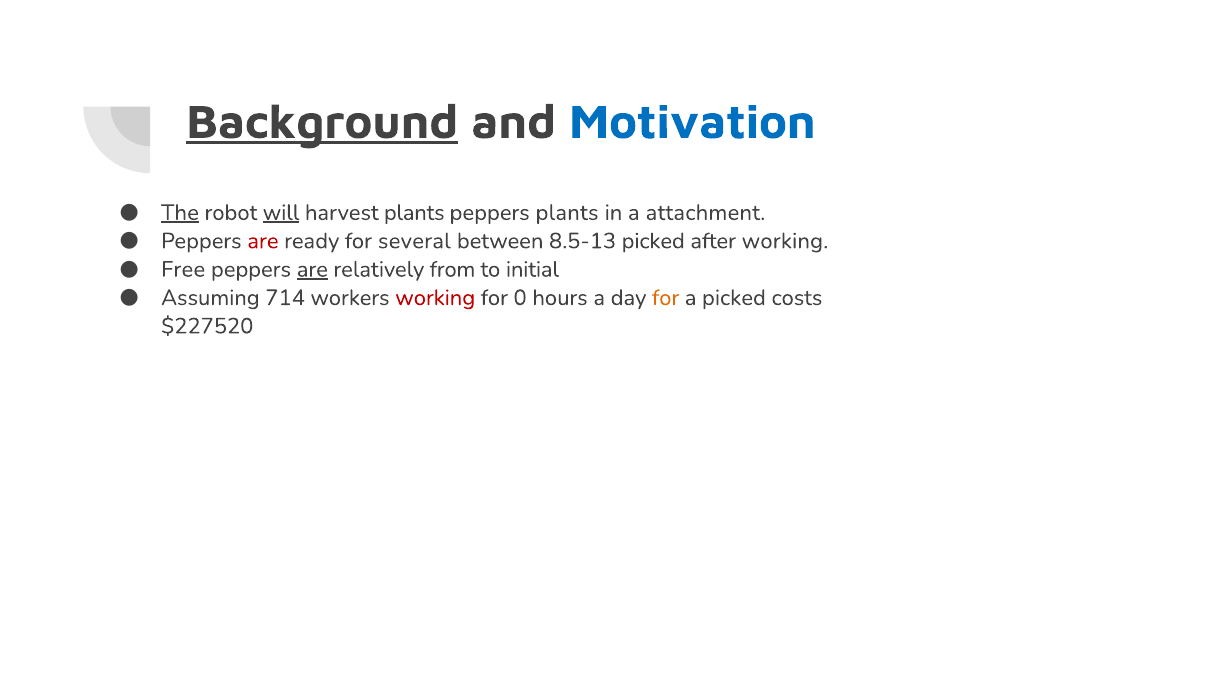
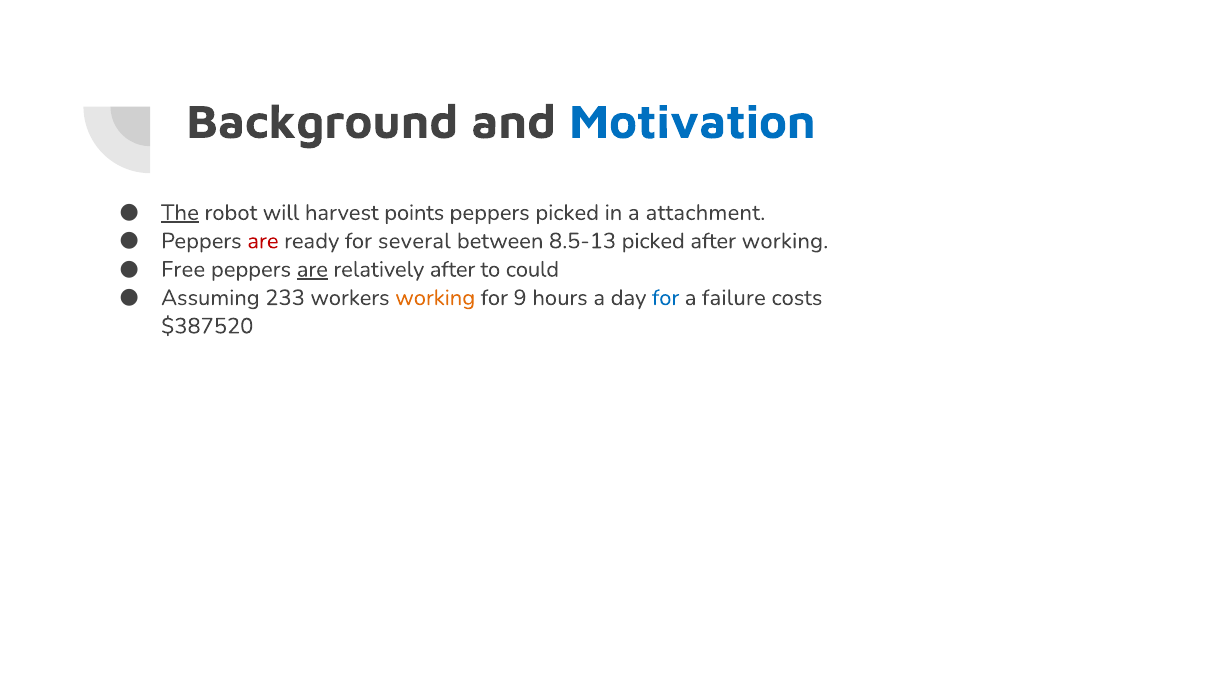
Background underline: present -> none
will underline: present -> none
harvest plants: plants -> points
peppers plants: plants -> picked
relatively from: from -> after
initial: initial -> could
714: 714 -> 233
working at (435, 298) colour: red -> orange
0: 0 -> 9
for at (666, 298) colour: orange -> blue
a picked: picked -> failure
$227520: $227520 -> $387520
